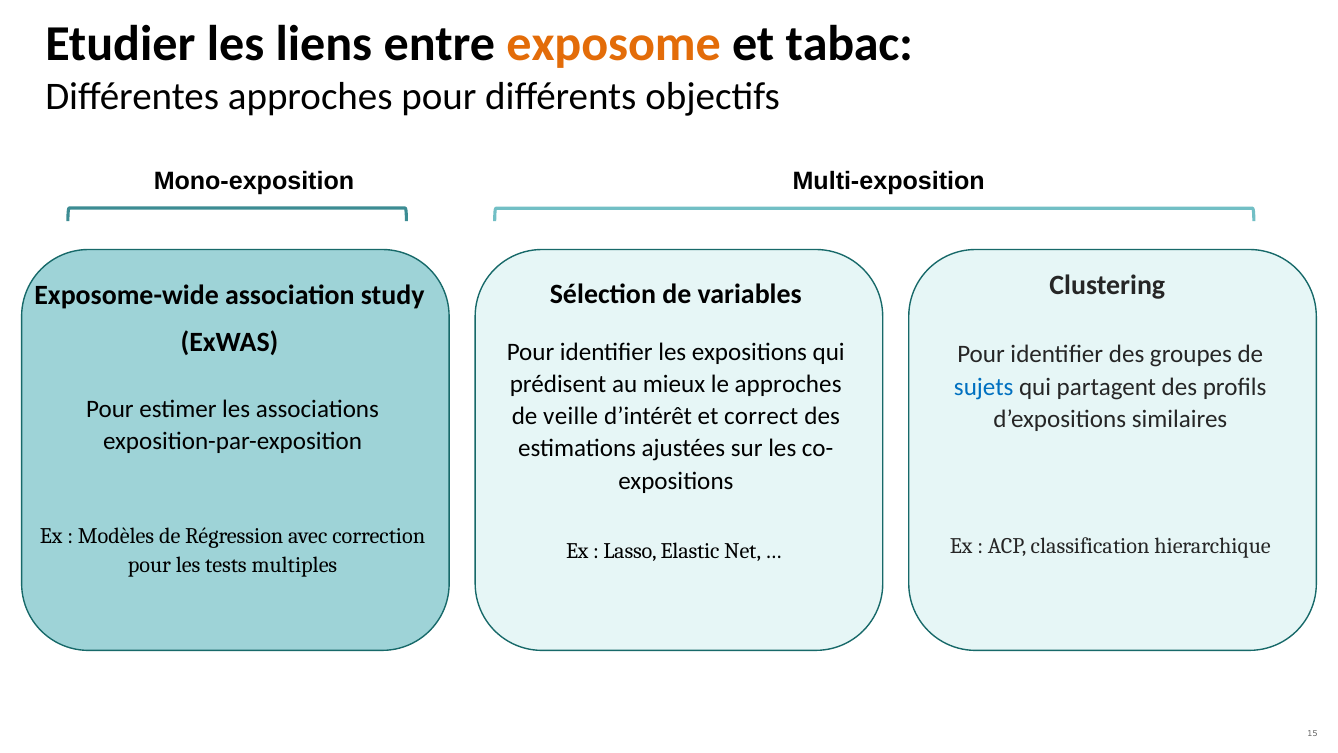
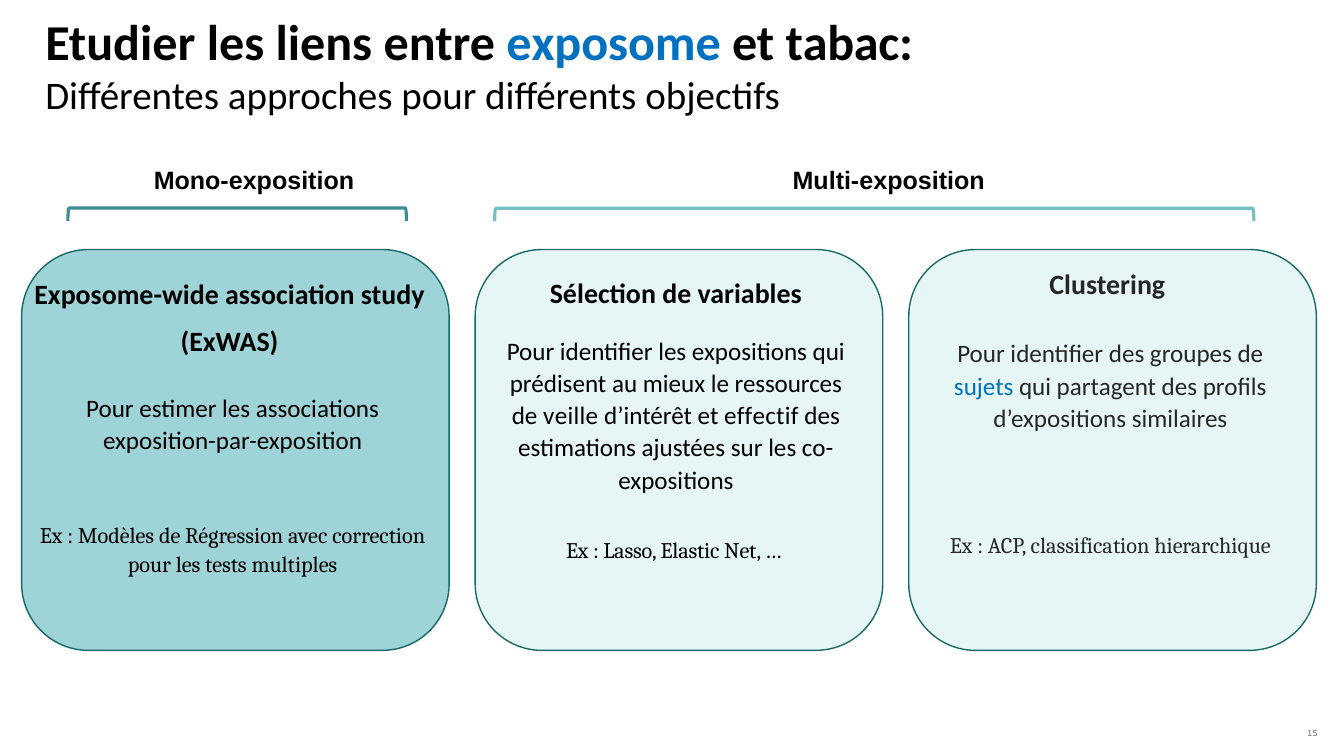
exposome colour: orange -> blue
le approches: approches -> ressources
correct: correct -> effectif
